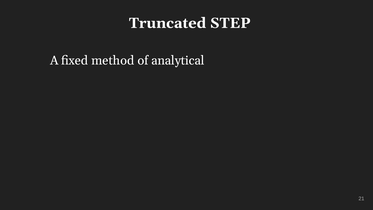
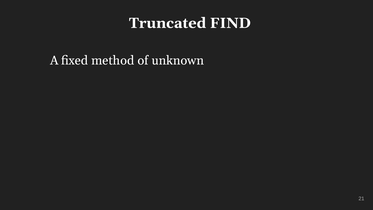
STEP: STEP -> FIND
analytical: analytical -> unknown
